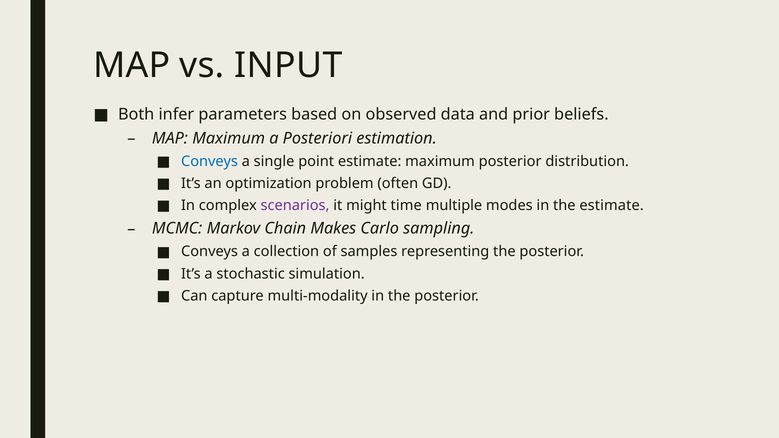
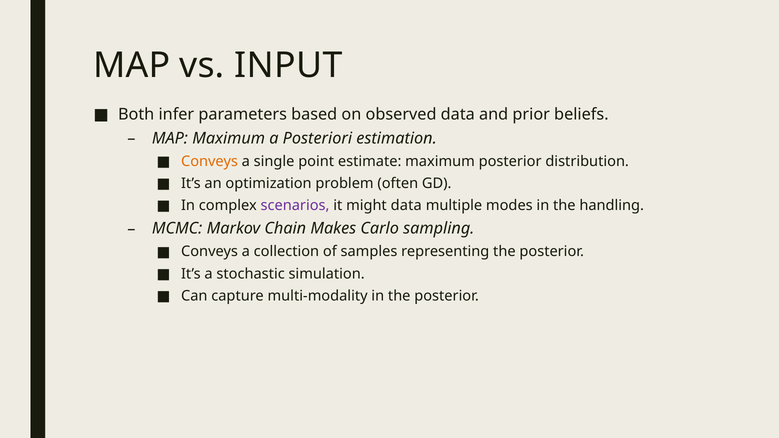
Conveys at (210, 161) colour: blue -> orange
might time: time -> data
the estimate: estimate -> handling
